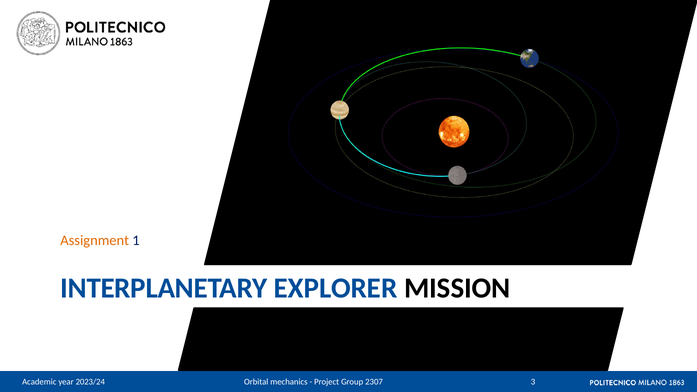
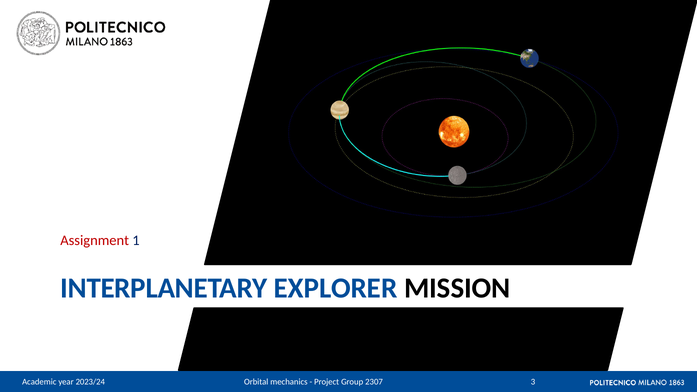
Assignment colour: orange -> red
